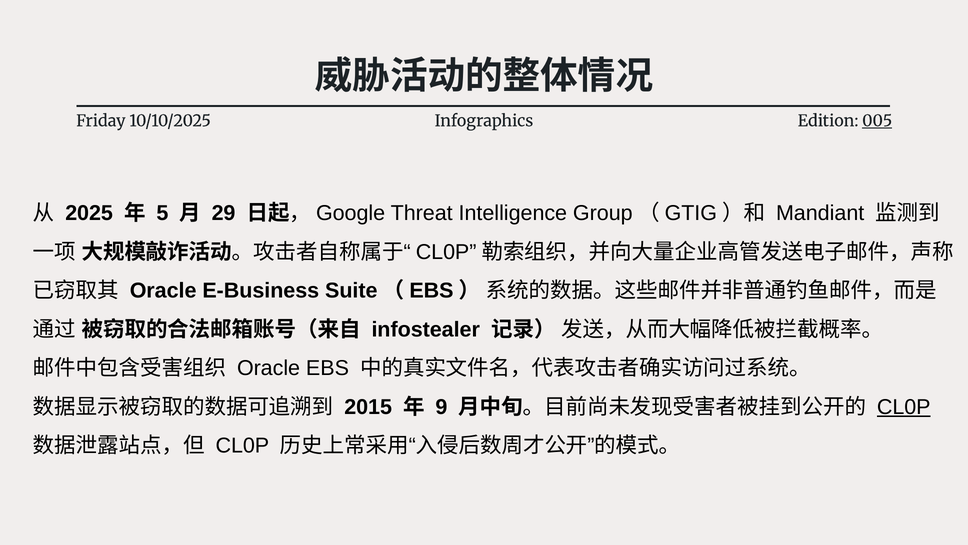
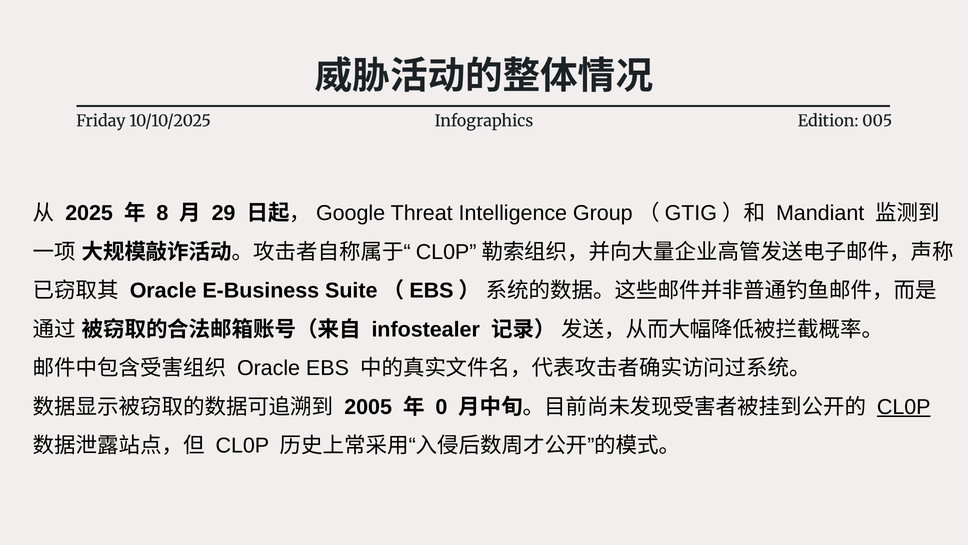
005 underline: present -> none
5: 5 -> 8
2015: 2015 -> 2005
9: 9 -> 0
